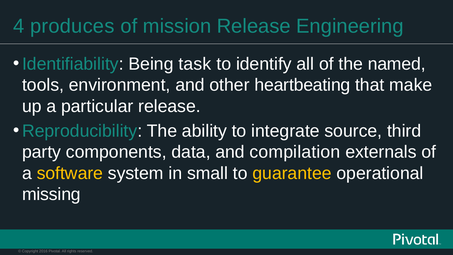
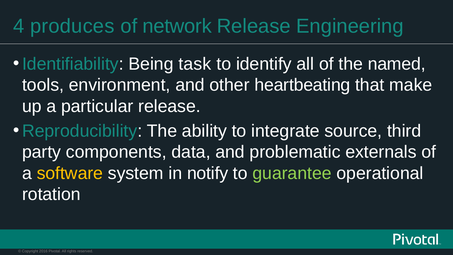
mission: mission -> network
compilation: compilation -> problematic
small: small -> notify
guarantee colour: yellow -> light green
missing: missing -> rotation
